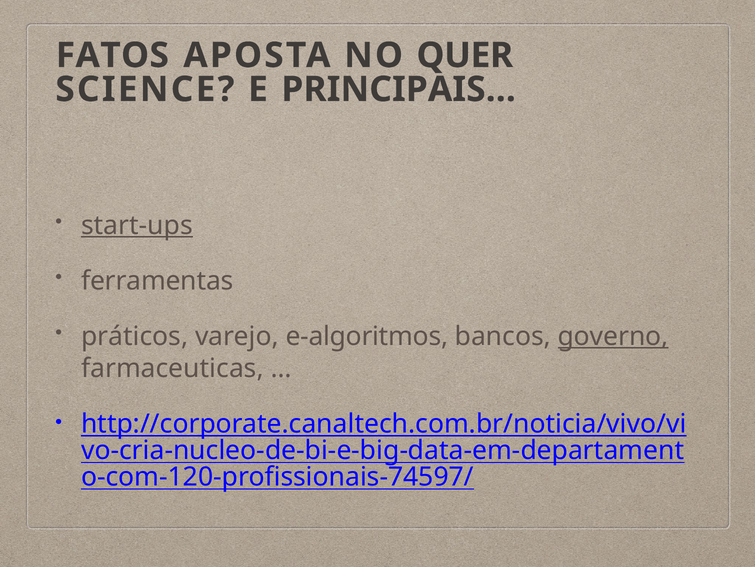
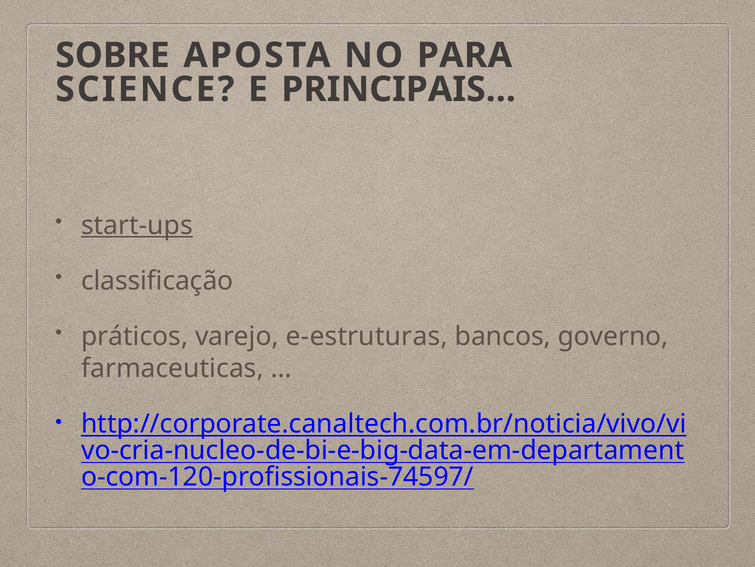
FATOS: FATOS -> SOBRE
QUER: QUER -> PARA
ferramentas: ferramentas -> classificação
e-algoritmos: e-algoritmos -> e-estruturas
governo underline: present -> none
